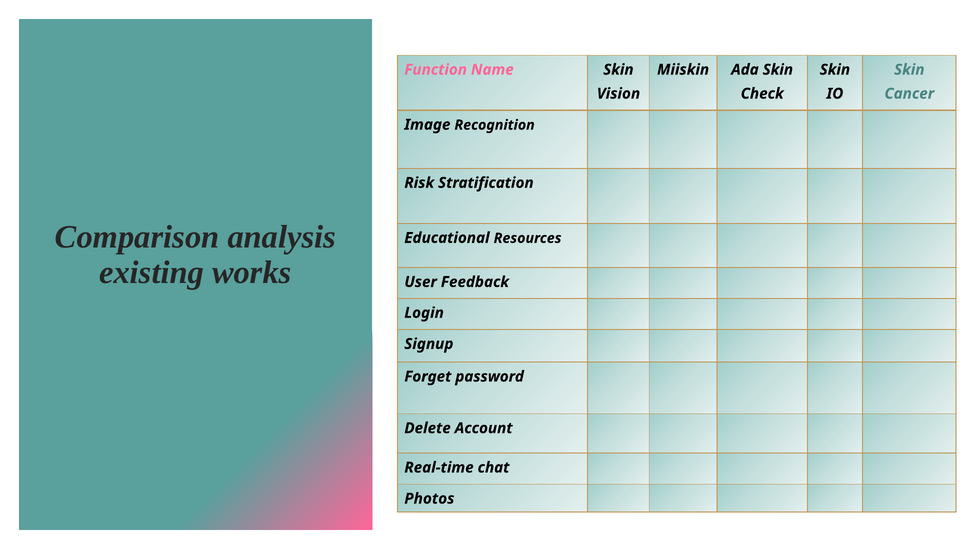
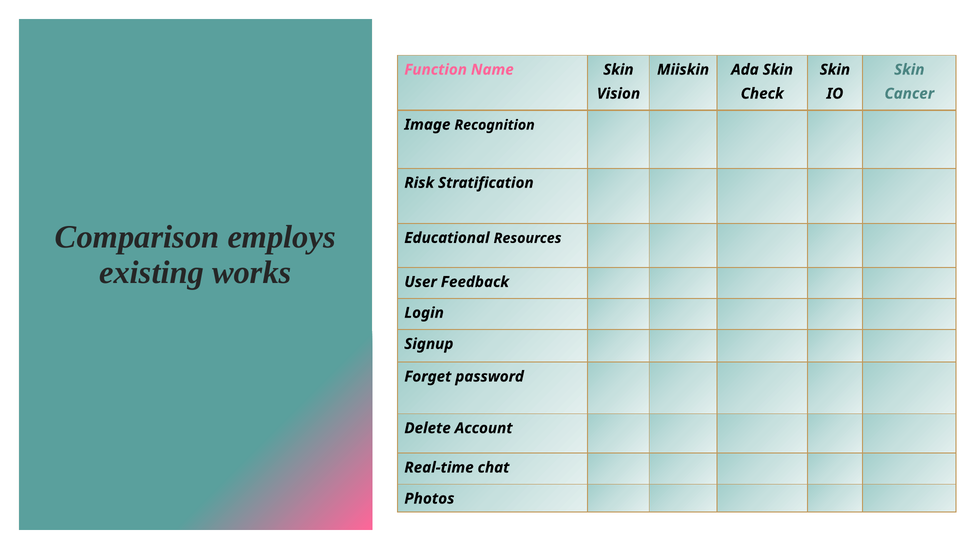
analysis: analysis -> employs
